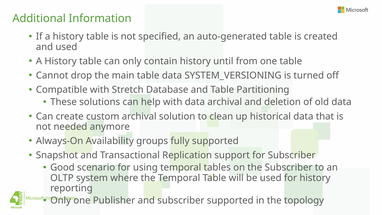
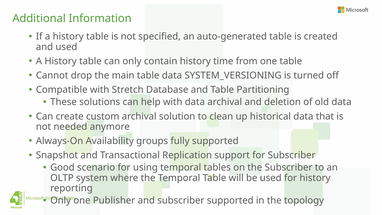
until: until -> time
